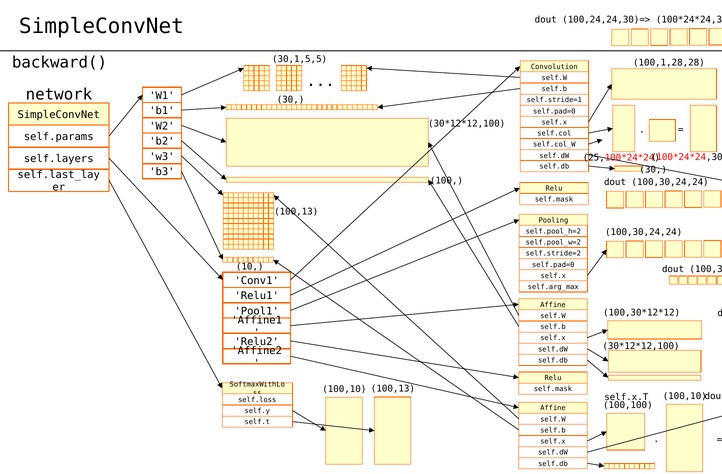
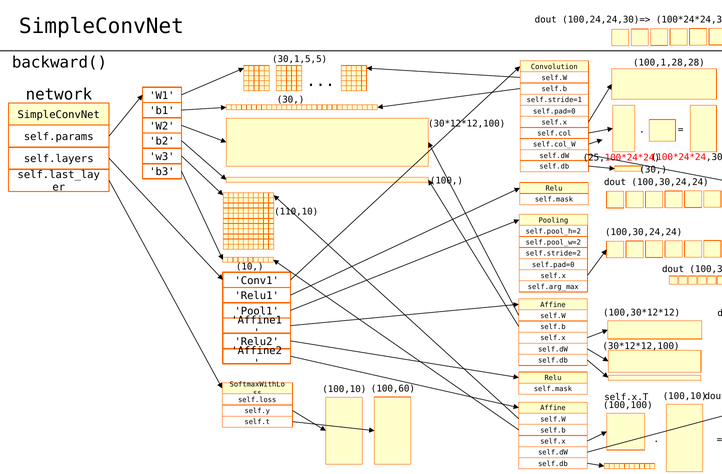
100,13 at (296, 212): 100,13 -> 110,10
100,10 100,13: 100,13 -> 100,60
